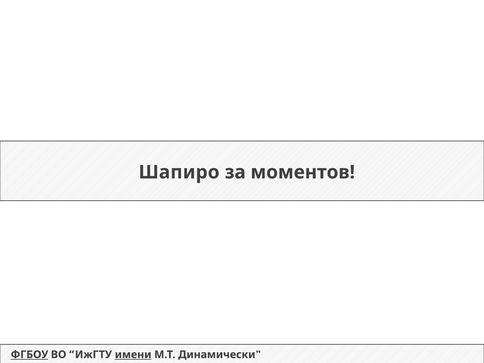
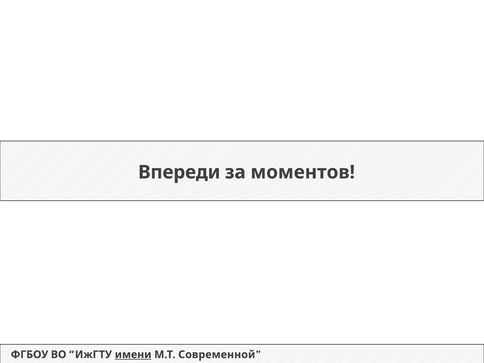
Шапиро: Шапиро -> Впереди
ФГБОУ underline: present -> none
Динамически: Динамически -> Современной
